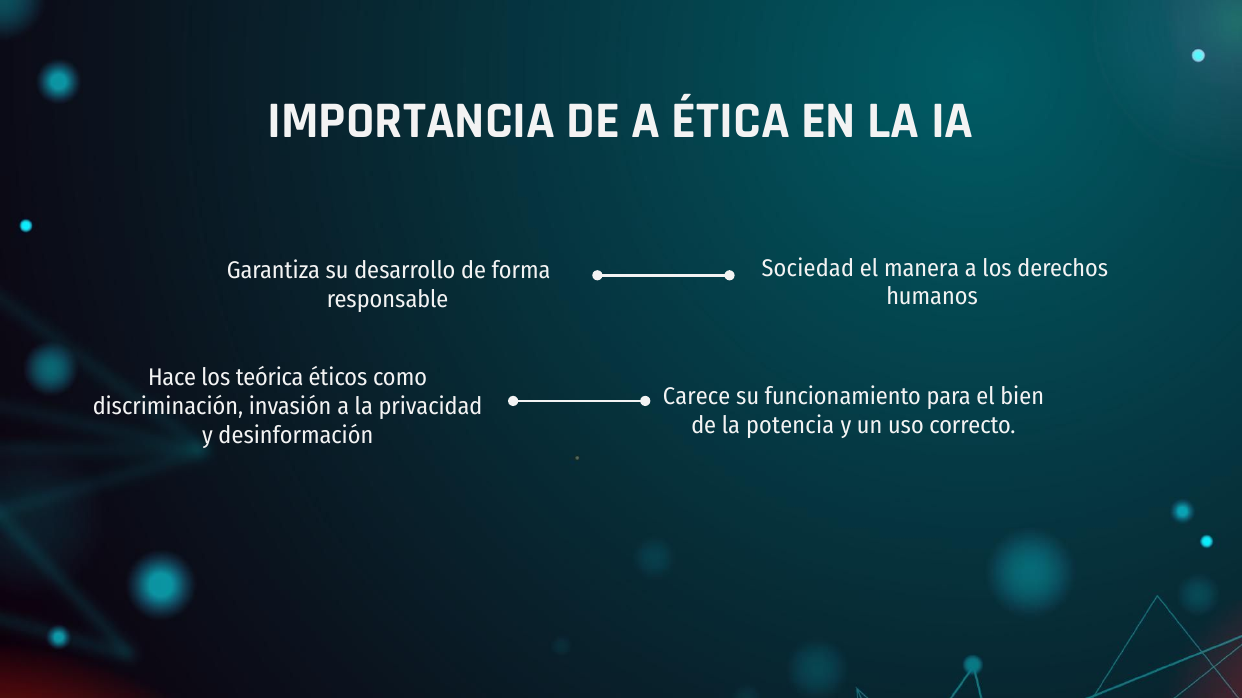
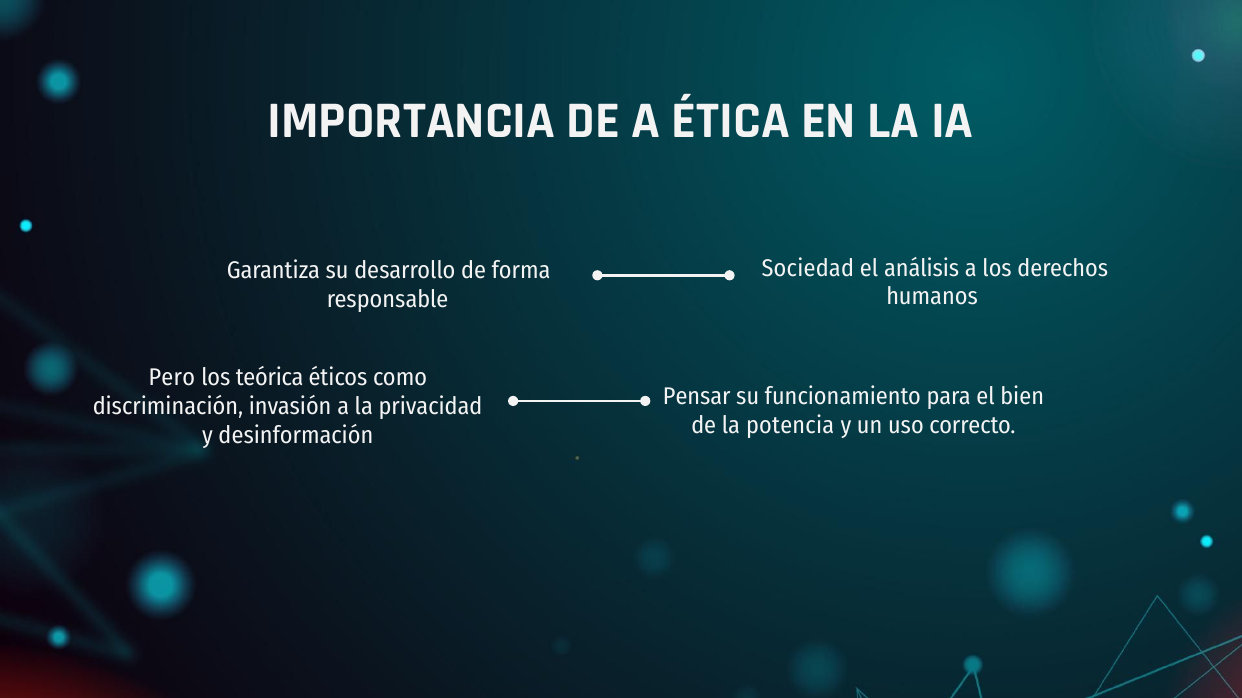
manera: manera -> análisis
Hace: Hace -> Pero
Carece: Carece -> Pensar
